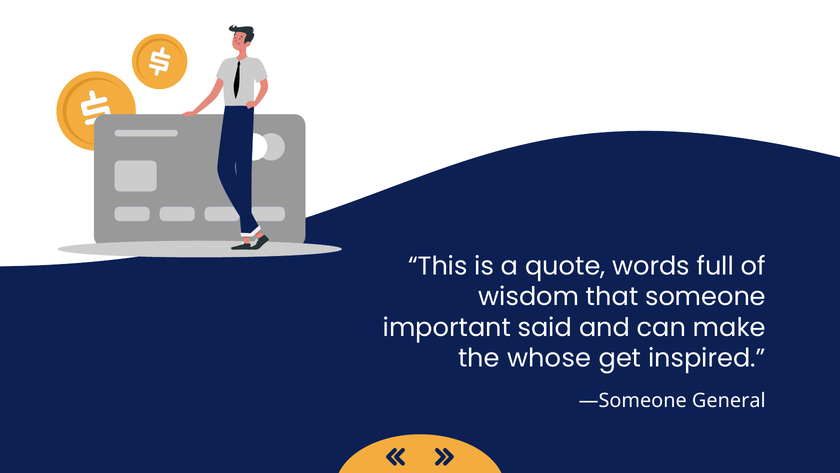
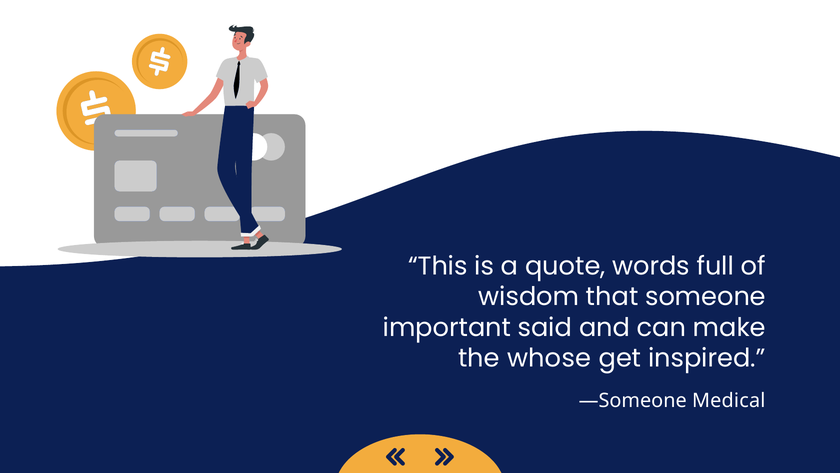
General: General -> Medical
